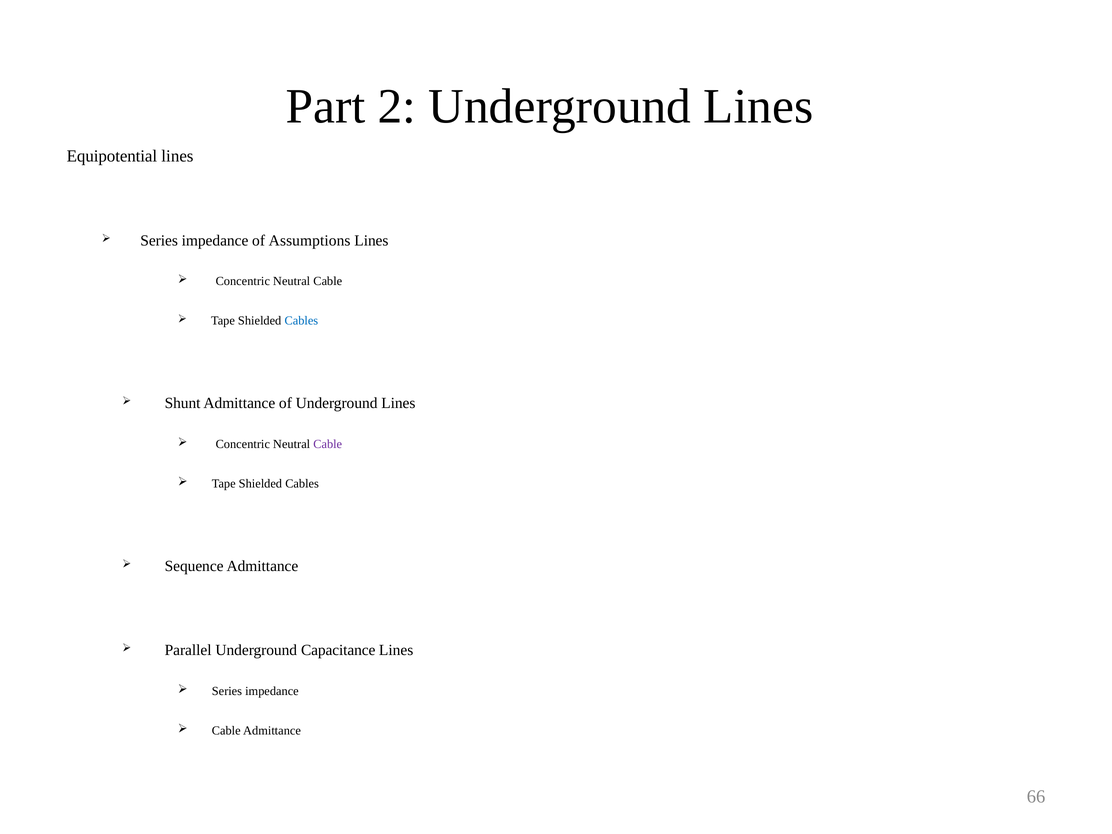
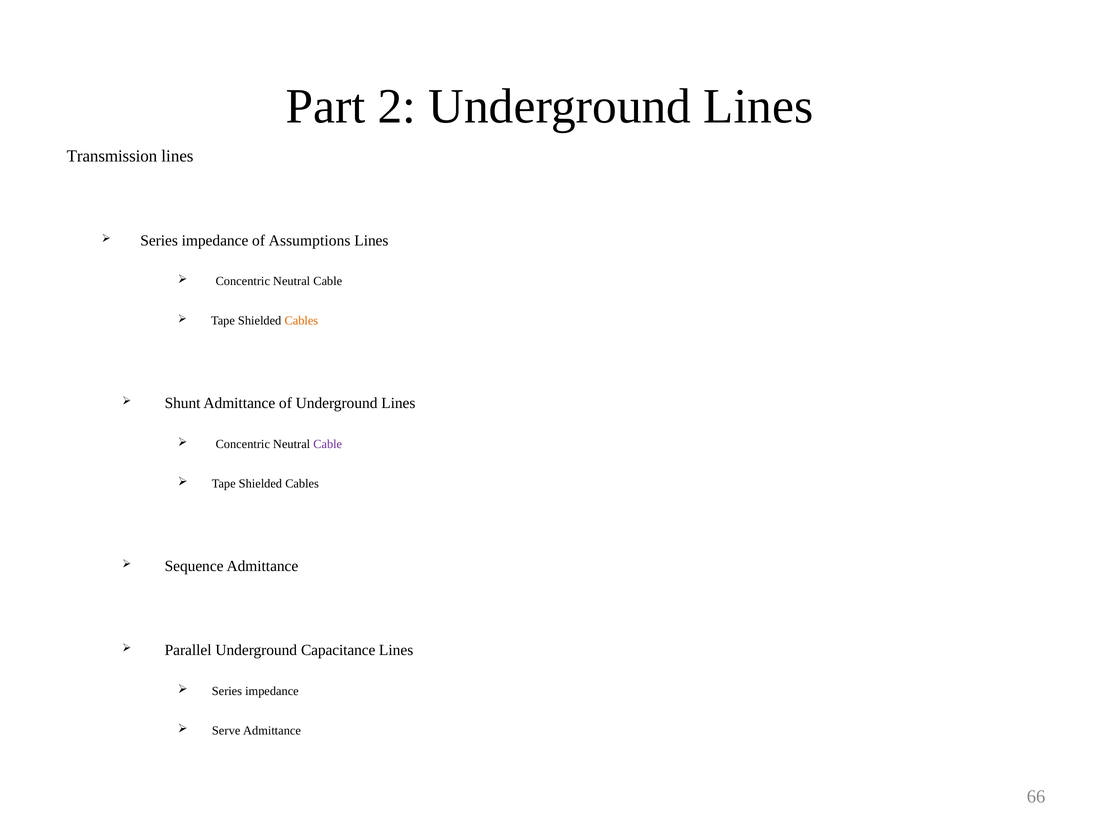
Equipotential: Equipotential -> Transmission
Cables at (301, 321) colour: blue -> orange
Cable at (226, 731): Cable -> Serve
